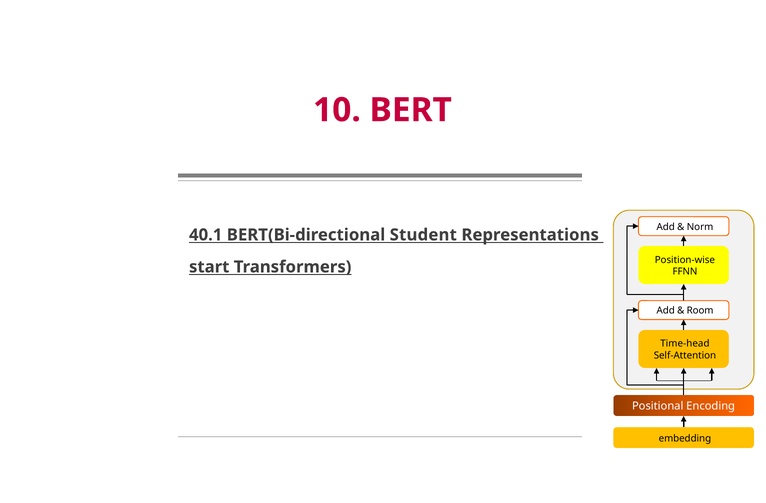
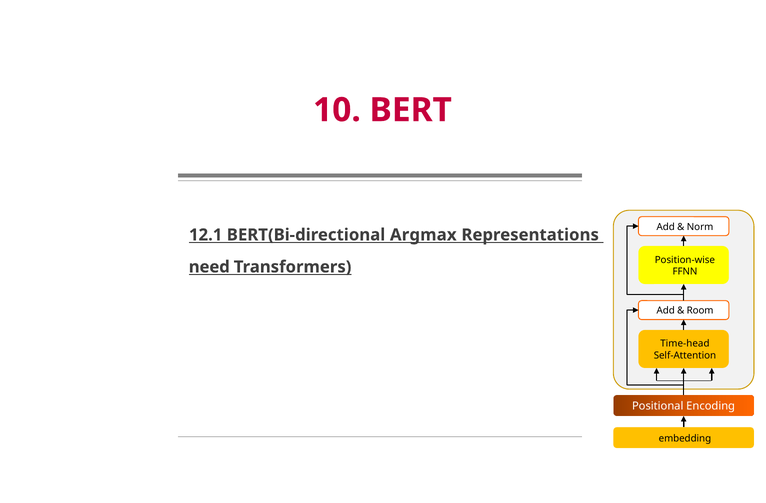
40.1: 40.1 -> 12.1
Student: Student -> Argmax
start: start -> need
